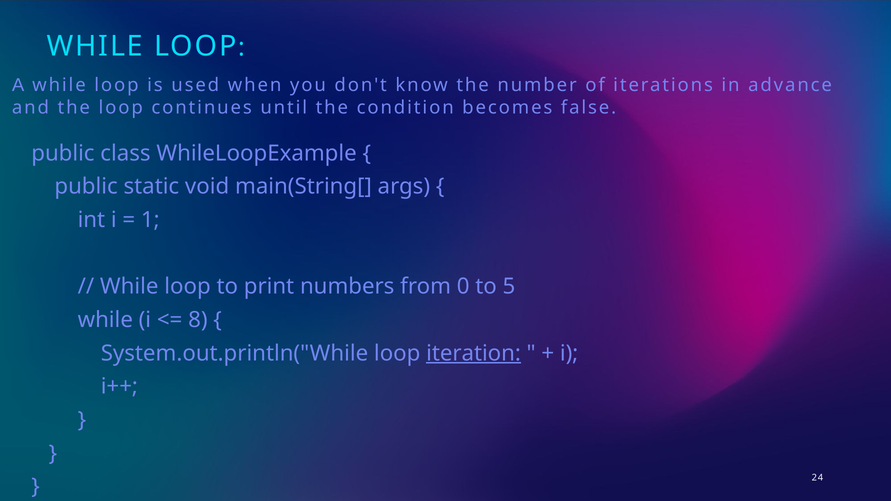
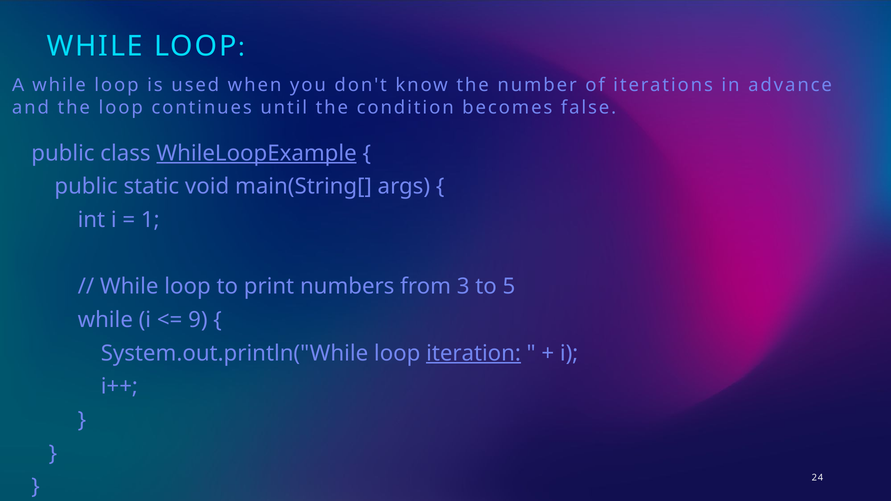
WhileLoopExample underline: none -> present
0: 0 -> 3
8: 8 -> 9
